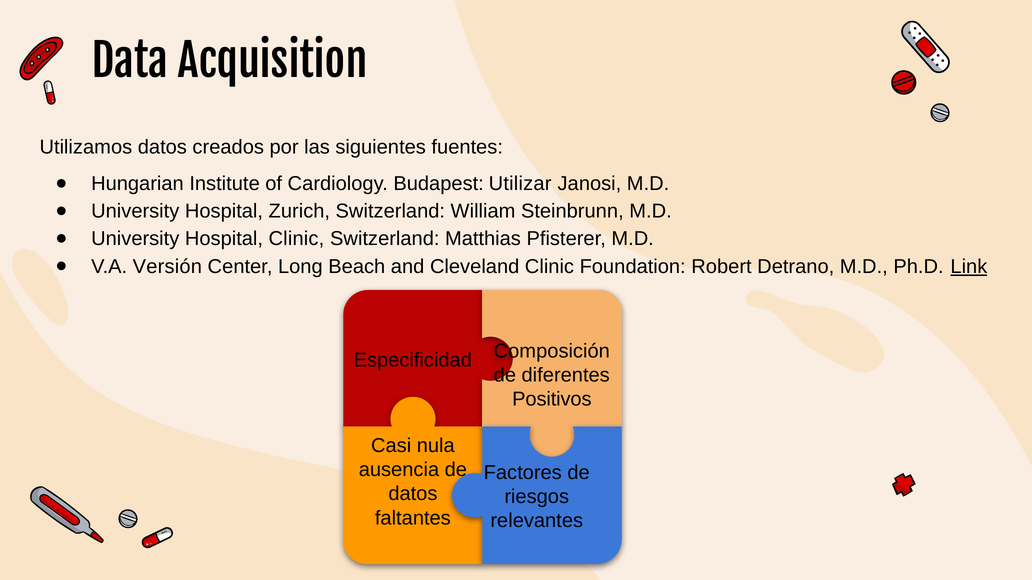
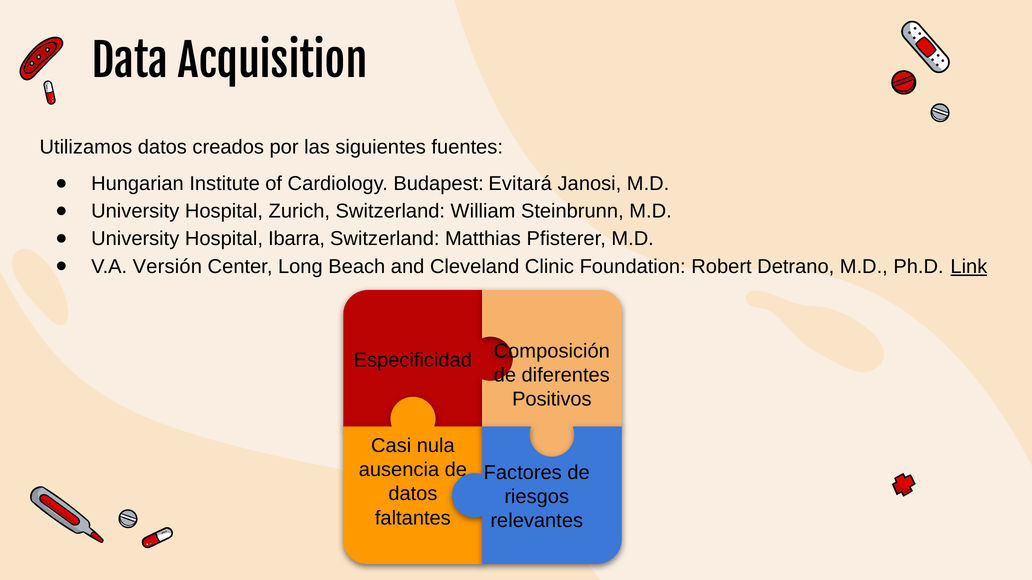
Utilizar: Utilizar -> Evitará
Hospital Clinic: Clinic -> Ibarra
